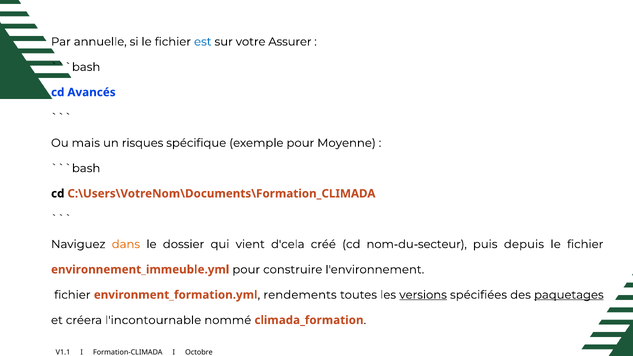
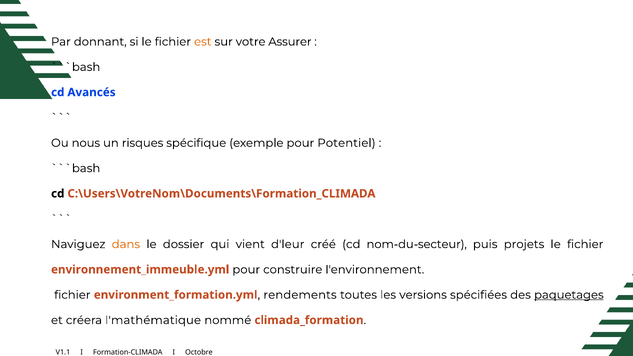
annuelle: annuelle -> donnant
est colour: blue -> orange
mais: mais -> nous
Moyenne: Moyenne -> Potentiel
d'cela: d'cela -> d'leur
depuis: depuis -> projets
versions underline: present -> none
l'incontournable: l'incontournable -> l'mathématique
